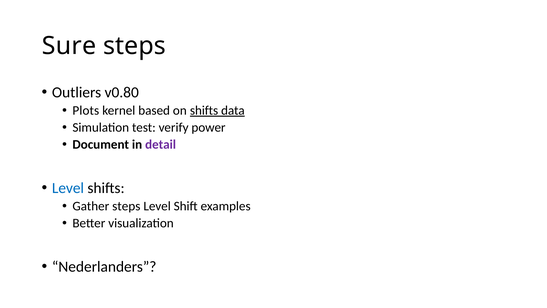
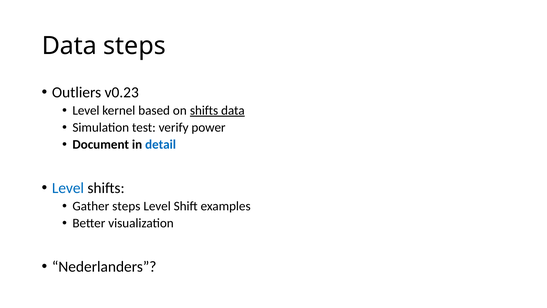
Sure at (69, 46): Sure -> Data
v0.80: v0.80 -> v0.23
Plots at (86, 110): Plots -> Level
detail colour: purple -> blue
